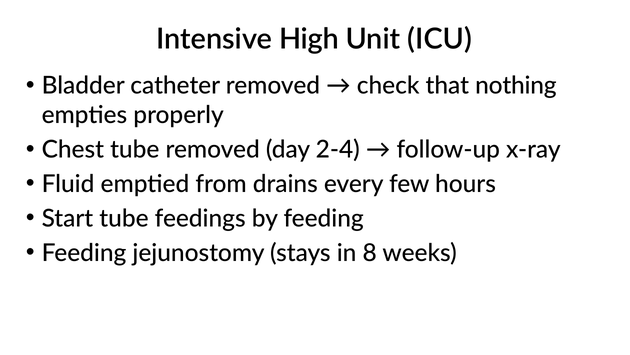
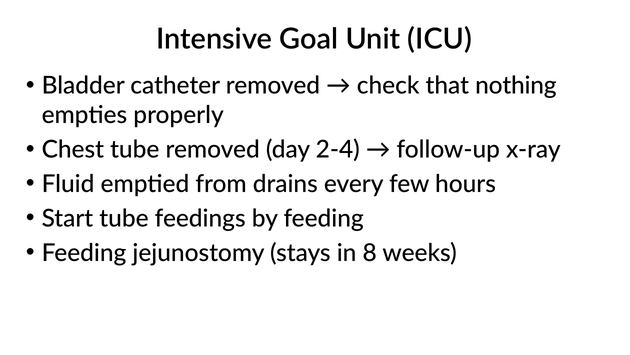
High: High -> Goal
